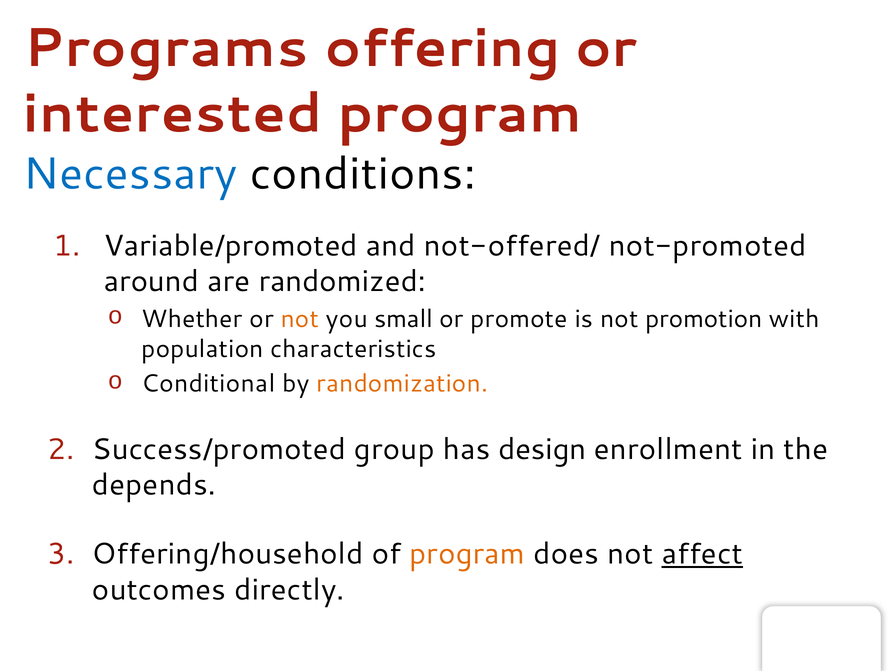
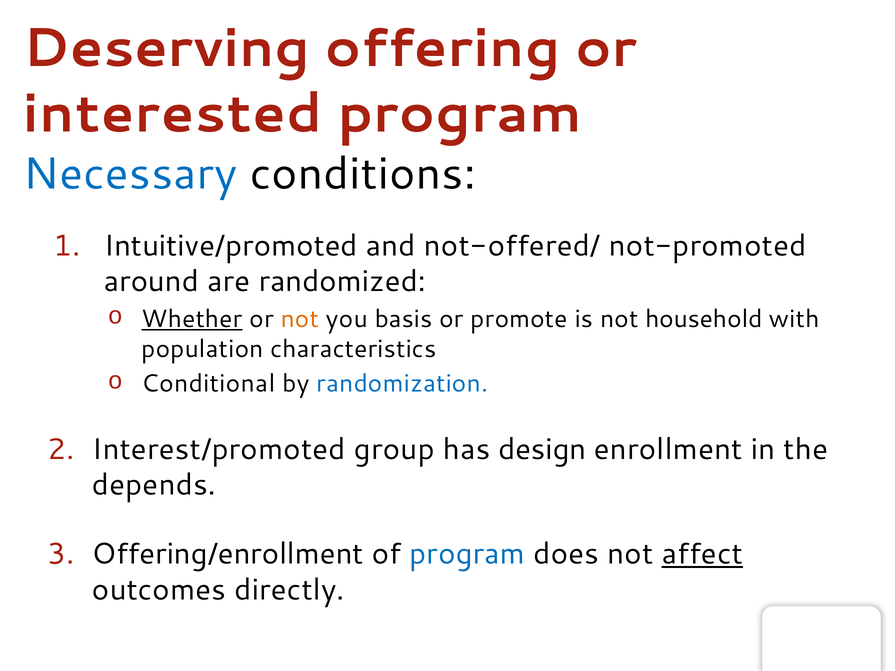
Programs: Programs -> Deserving
Variable/promoted: Variable/promoted -> Intuitive/promoted
Whether underline: none -> present
small: small -> basis
promotion: promotion -> household
randomization colour: orange -> blue
Success/promoted: Success/promoted -> Interest/promoted
Offering/household: Offering/household -> Offering/enrollment
program at (467, 554) colour: orange -> blue
